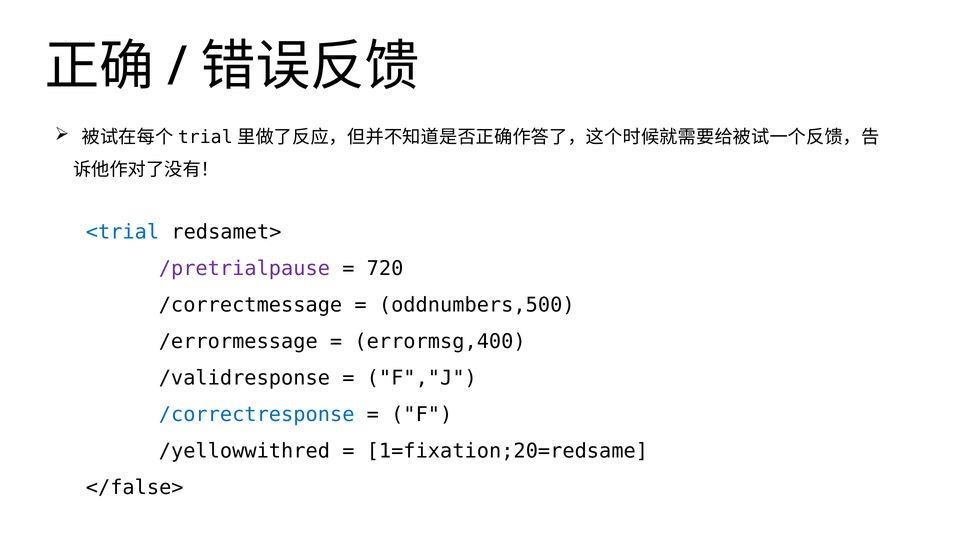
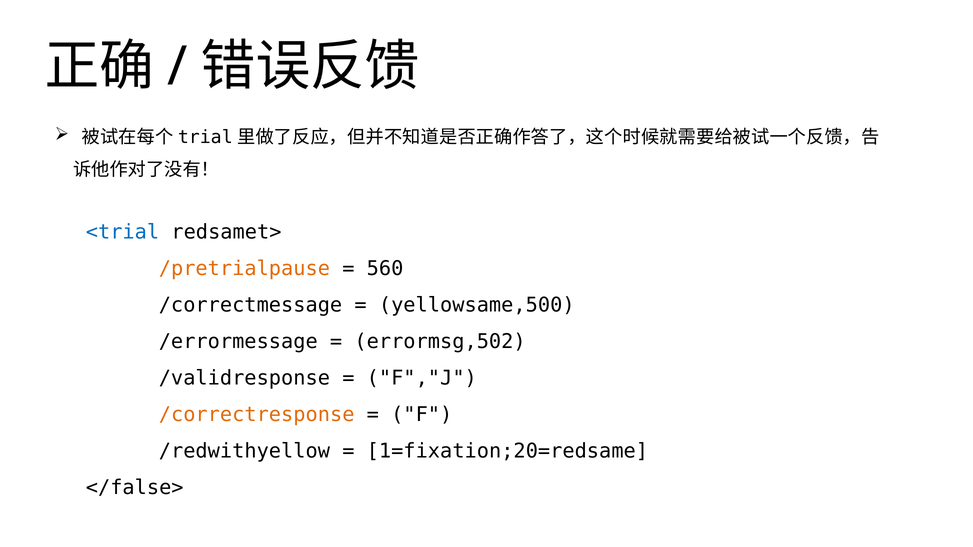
/pretrialpause colour: purple -> orange
720: 720 -> 560
oddnumbers,500: oddnumbers,500 -> yellowsame,500
errormsg,400: errormsg,400 -> errormsg,502
/correctresponse colour: blue -> orange
/yellowwithred: /yellowwithred -> /redwithyellow
